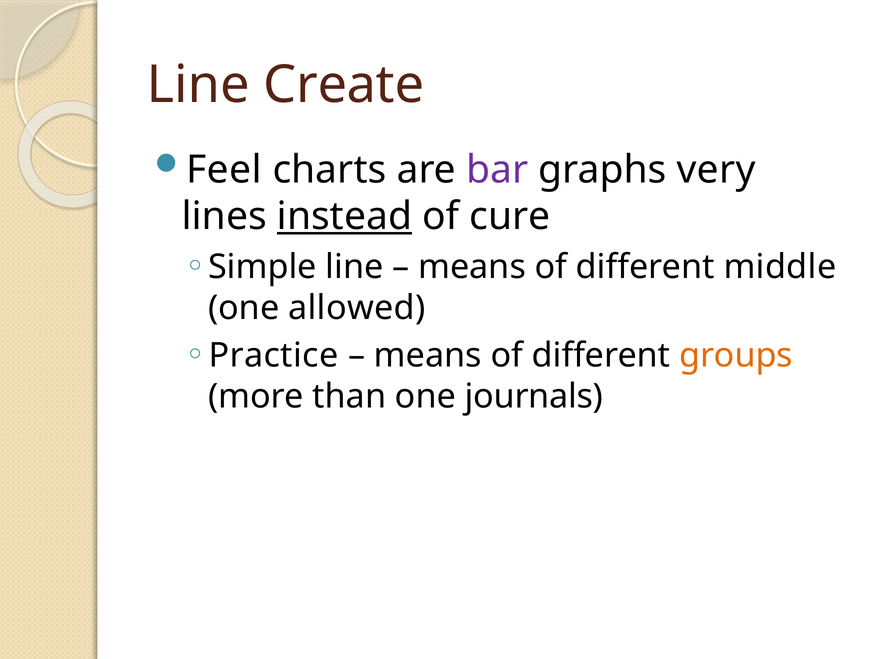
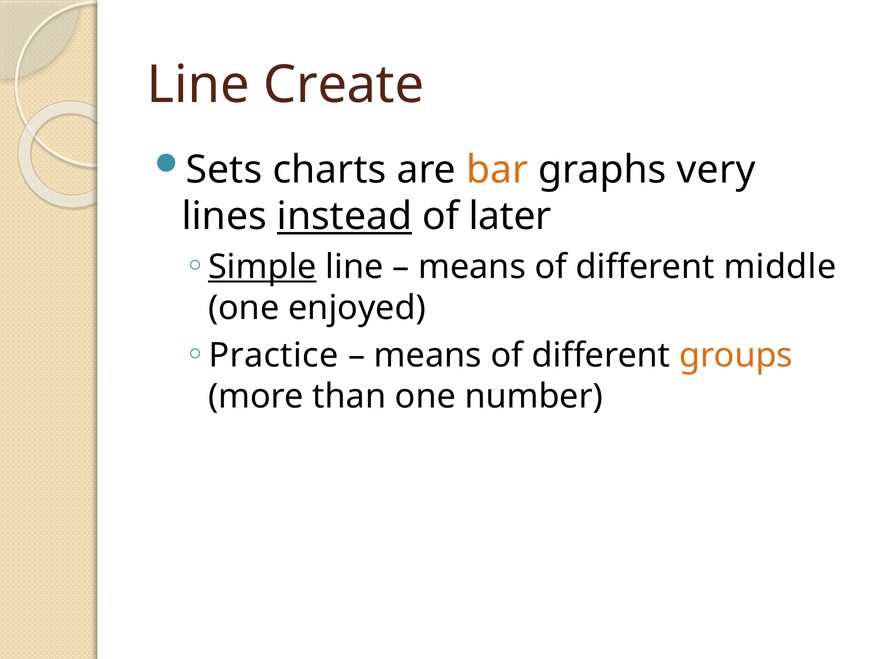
Feel: Feel -> Sets
bar colour: purple -> orange
cure: cure -> later
Simple underline: none -> present
allowed: allowed -> enjoyed
journals: journals -> number
